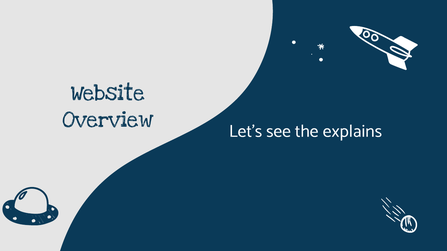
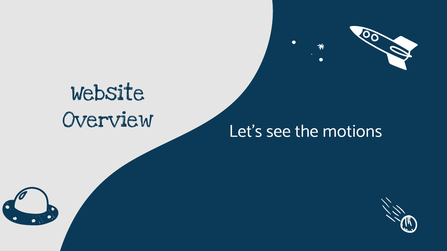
explains: explains -> motions
